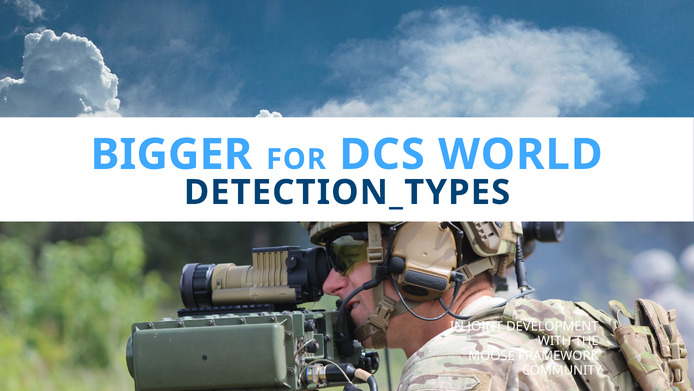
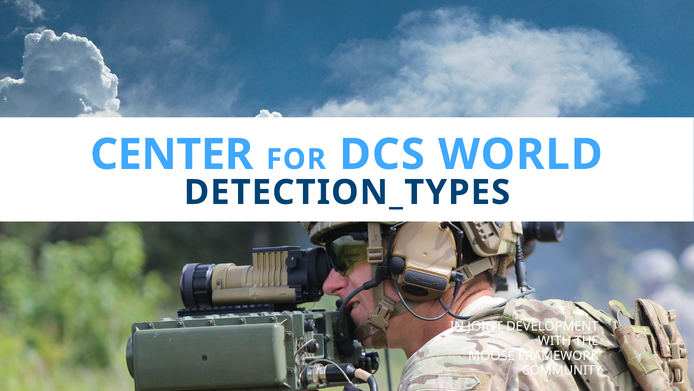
BIGGER: BIGGER -> CENTER
